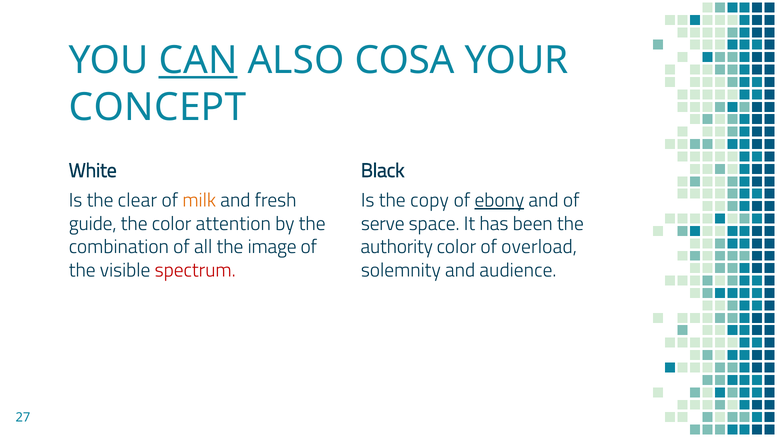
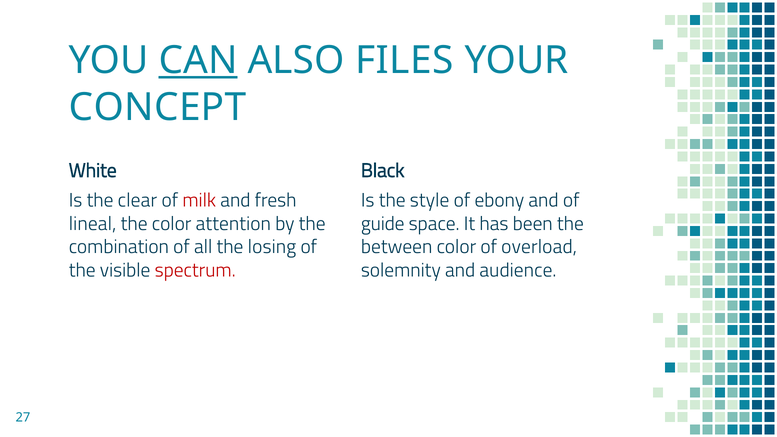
COSA: COSA -> FILES
milk colour: orange -> red
copy: copy -> style
ebony underline: present -> none
guide: guide -> lineal
serve: serve -> guide
image: image -> losing
authority: authority -> between
